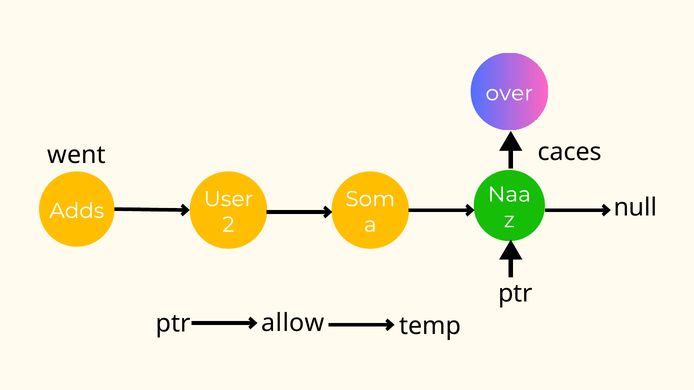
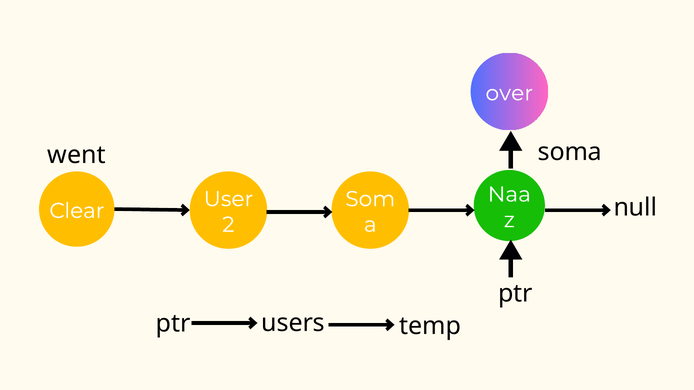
caces: caces -> soma
Adds: Adds -> Clear
allow: allow -> users
